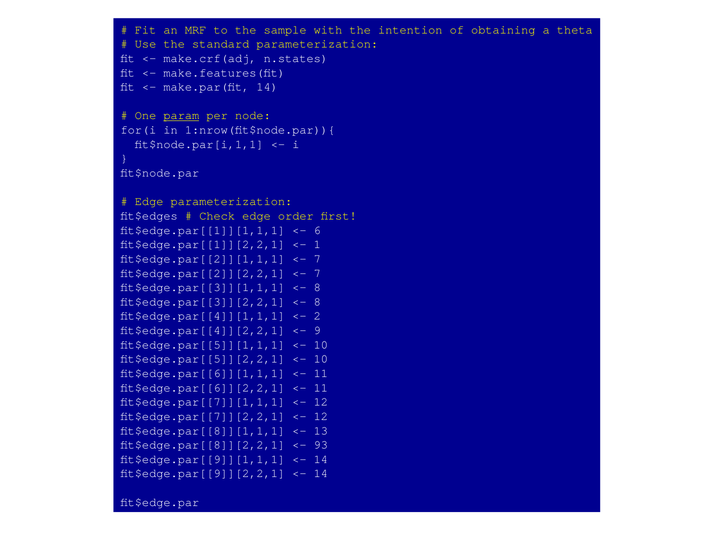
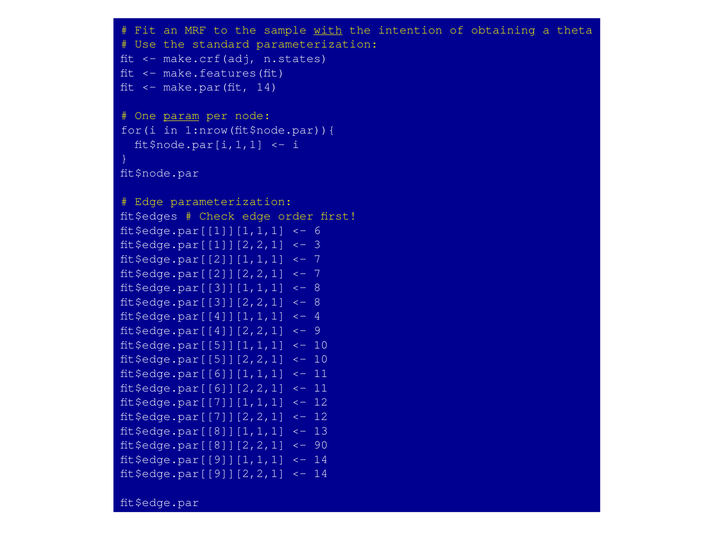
with underline: none -> present
1: 1 -> 3
2: 2 -> 4
93: 93 -> 90
